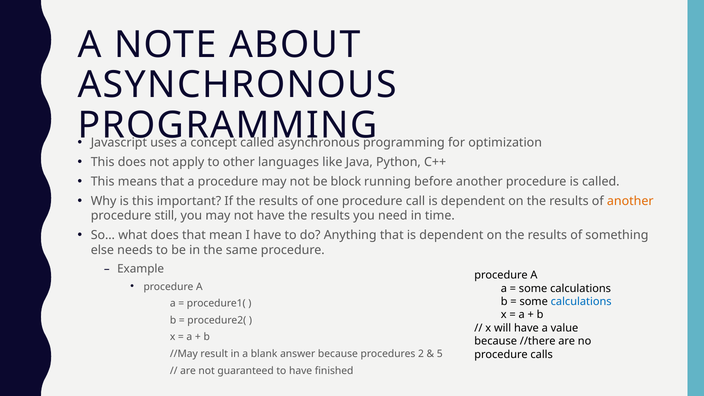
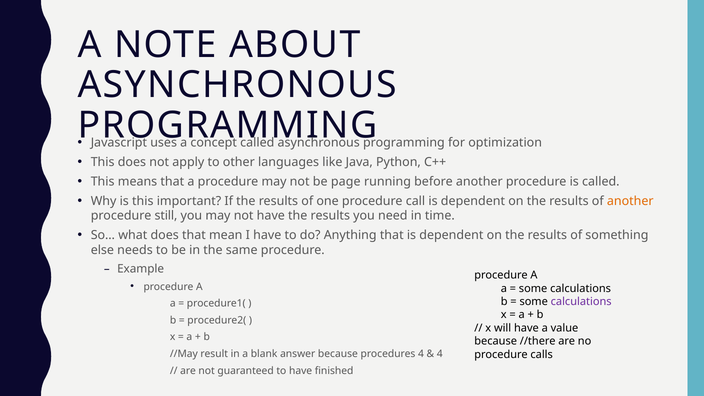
block: block -> page
calculations at (581, 302) colour: blue -> purple
procedures 2: 2 -> 4
5 at (440, 354): 5 -> 4
